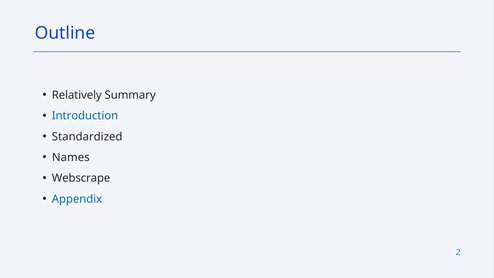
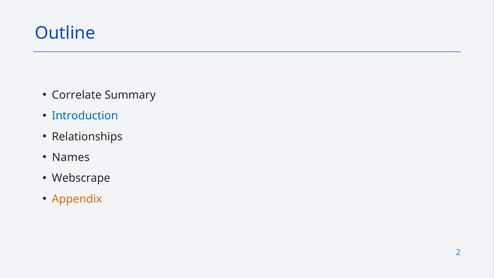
Relatively: Relatively -> Correlate
Standardized: Standardized -> Relationships
Appendix colour: blue -> orange
